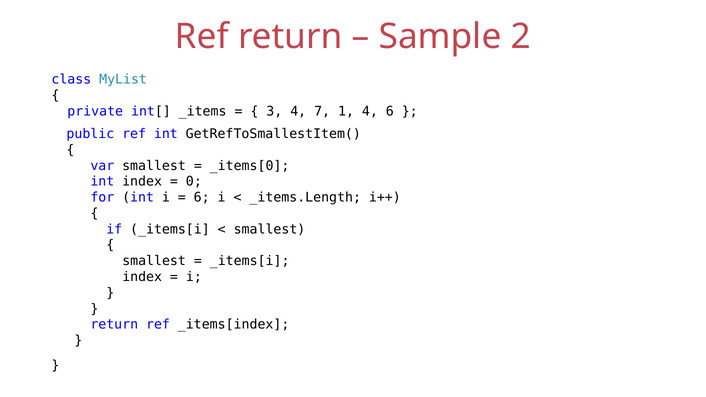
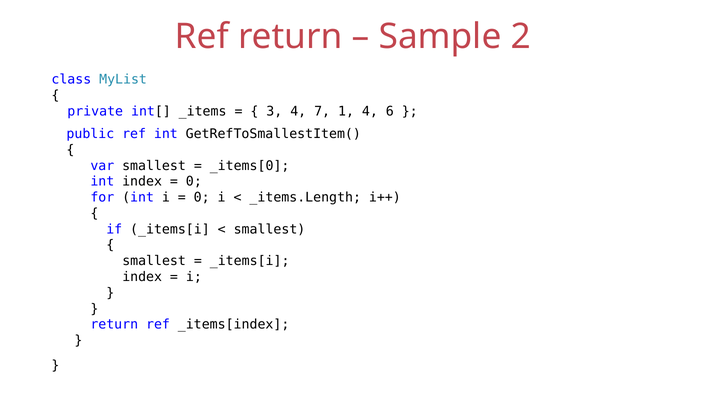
6 at (202, 198): 6 -> 0
